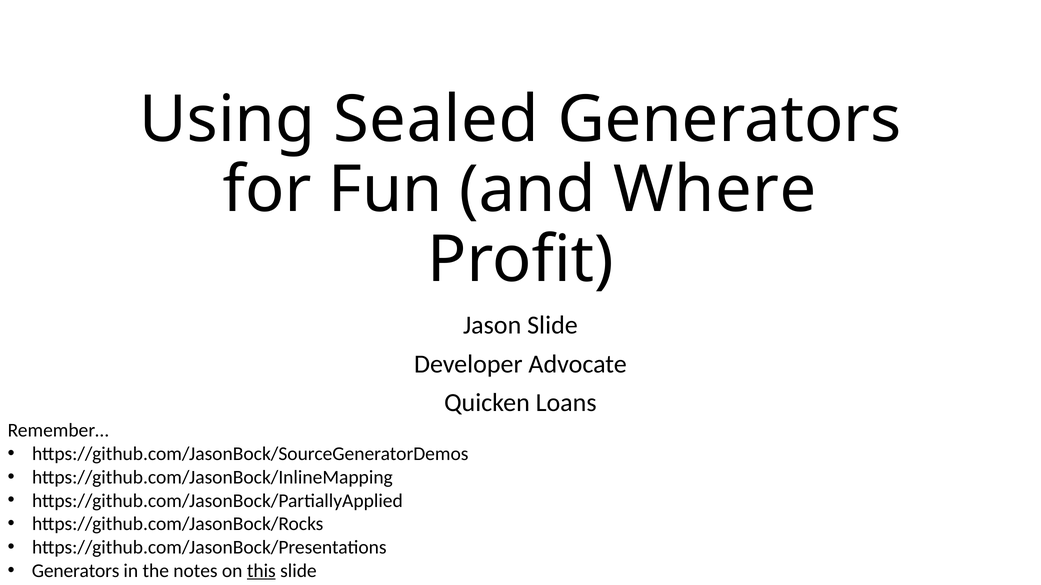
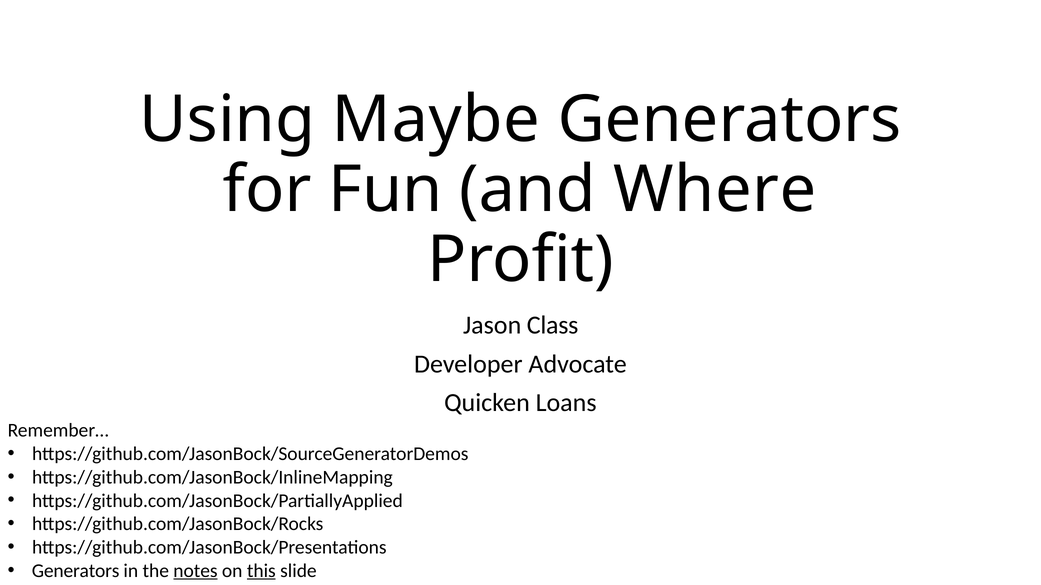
Sealed: Sealed -> Maybe
Jason Slide: Slide -> Class
notes underline: none -> present
